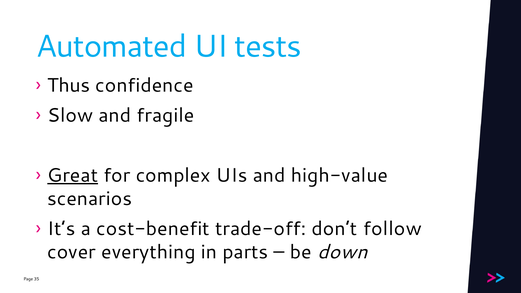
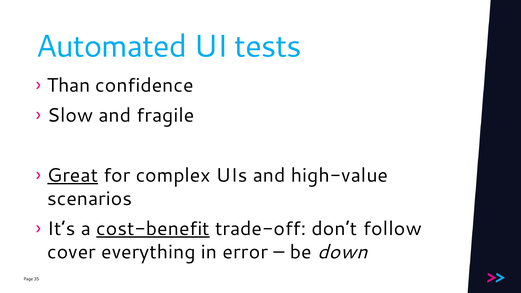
Thus: Thus -> Than
cost-benefit underline: none -> present
parts: parts -> error
